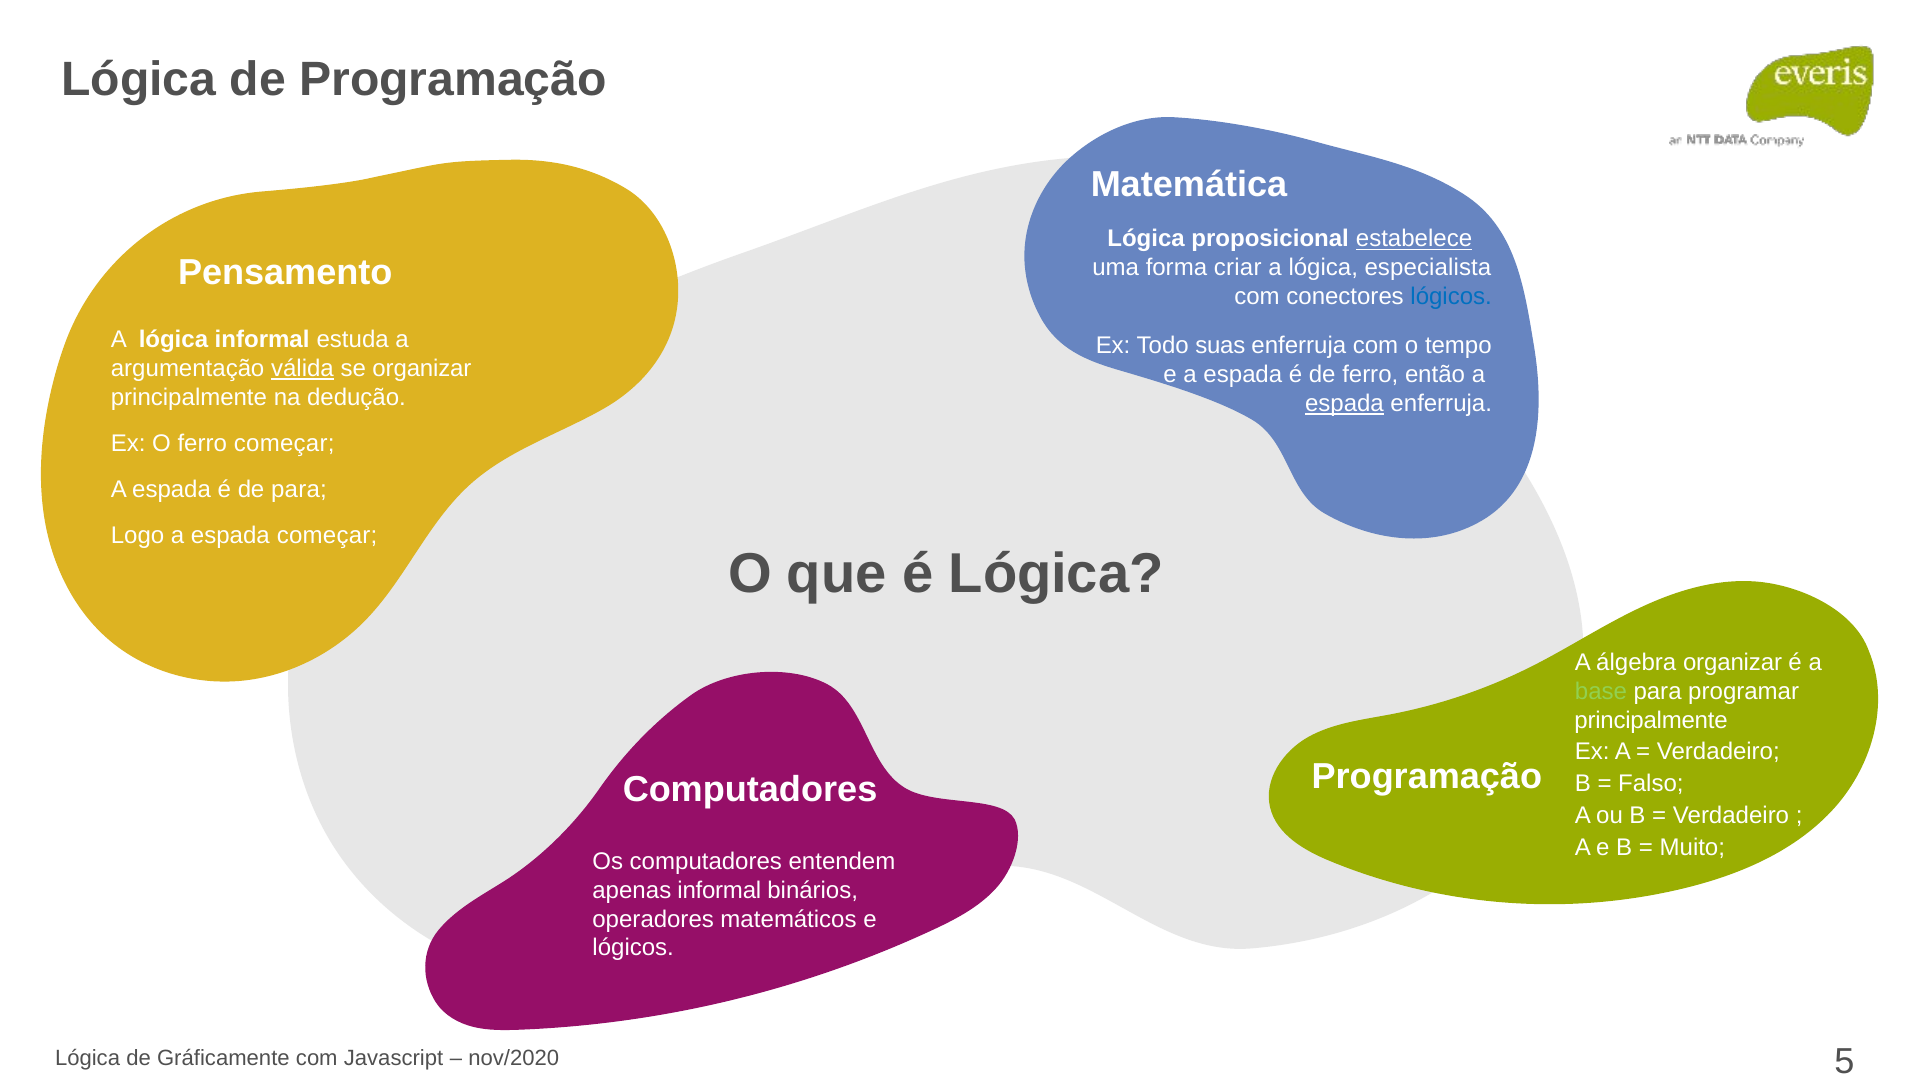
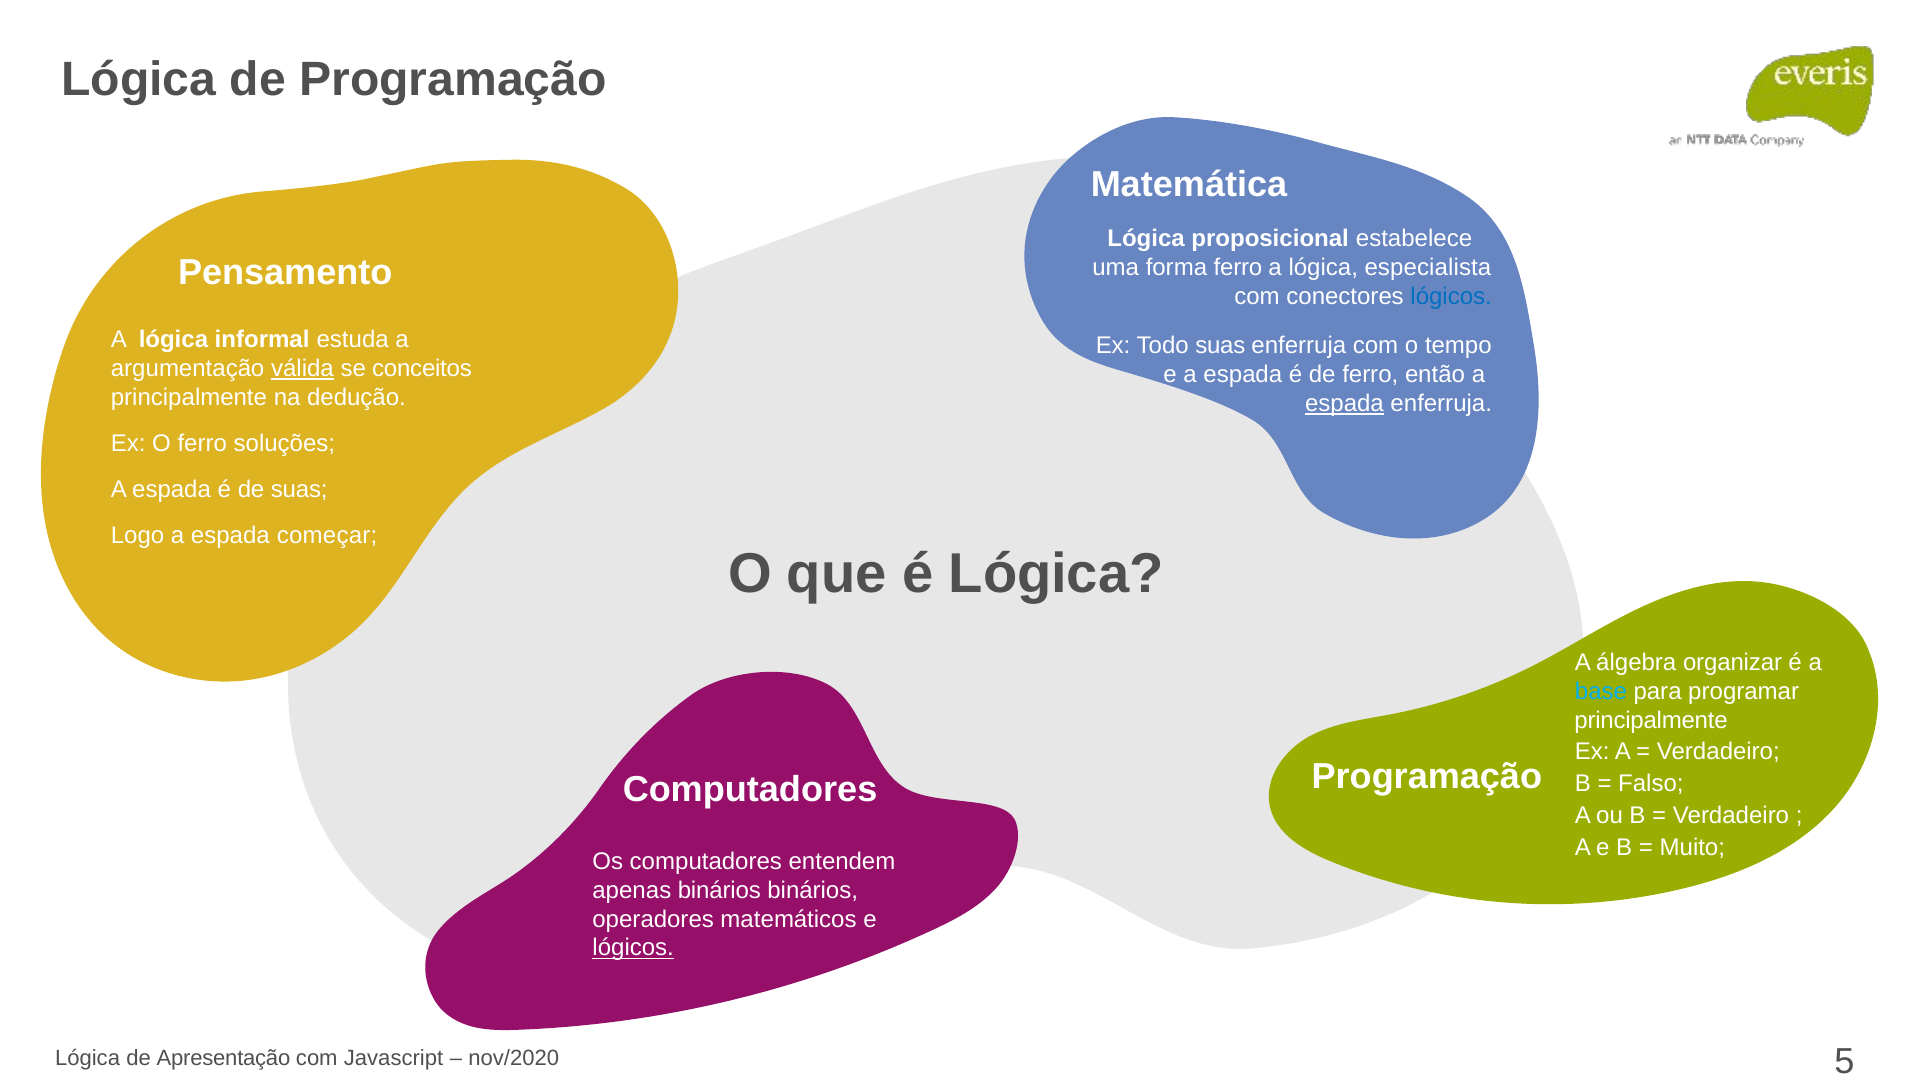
estabelece underline: present -> none
forma criar: criar -> ferro
se organizar: organizar -> conceitos
ferro começar: começar -> soluções
de para: para -> suas
base colour: light green -> light blue
apenas informal: informal -> binários
lógicos at (633, 948) underline: none -> present
Gráficamente: Gráficamente -> Apresentação
